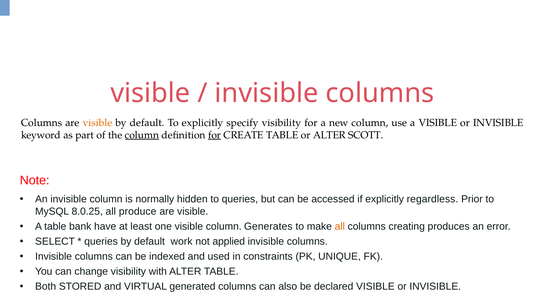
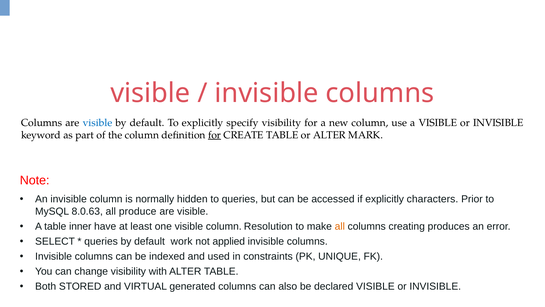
visible at (98, 123) colour: orange -> blue
column at (142, 135) underline: present -> none
SCOTT: SCOTT -> MARK
regardless: regardless -> characters
8.0.25: 8.0.25 -> 8.0.63
bank: bank -> inner
Generates: Generates -> Resolution
